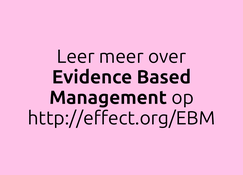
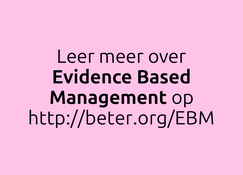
http://effect.org/EBM: http://effect.org/EBM -> http://beter.org/EBM
